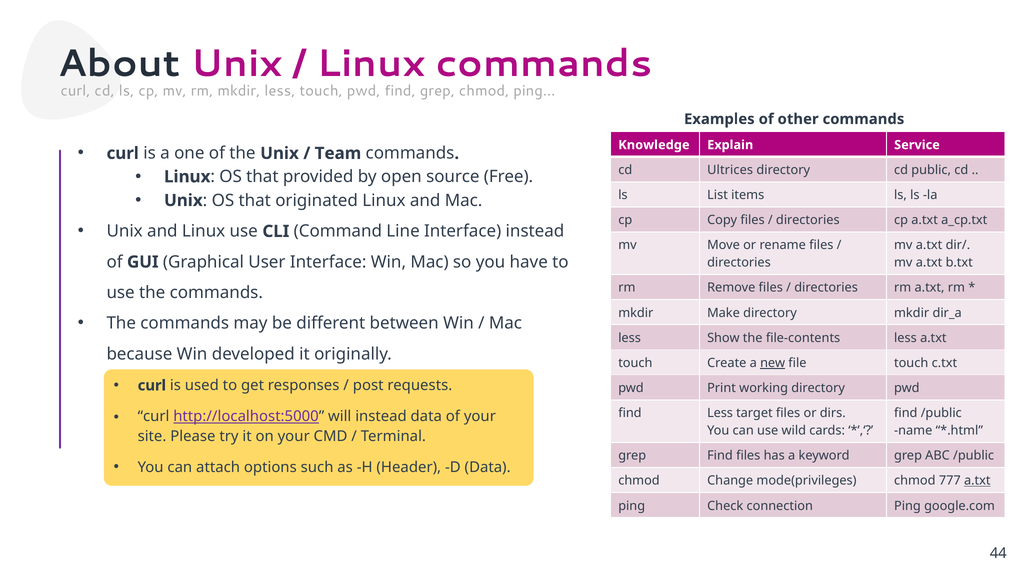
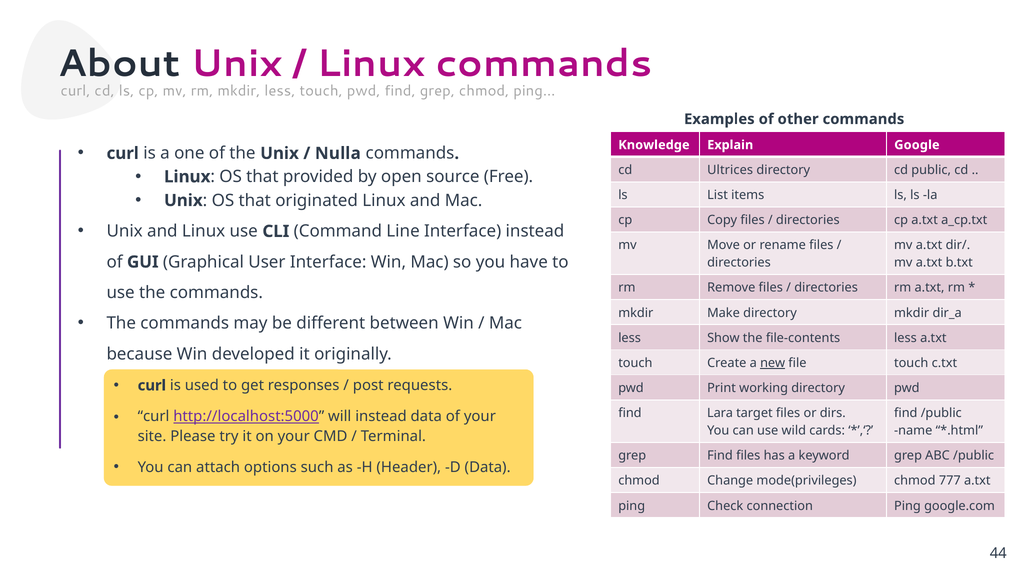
Service: Service -> Google
Team: Team -> Nulla
find Less: Less -> Lara
a.txt at (977, 481) underline: present -> none
